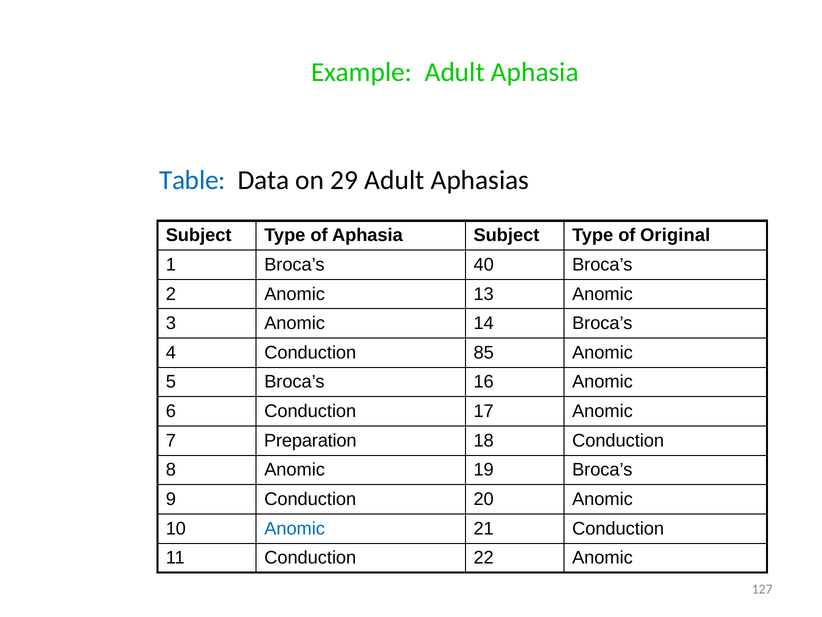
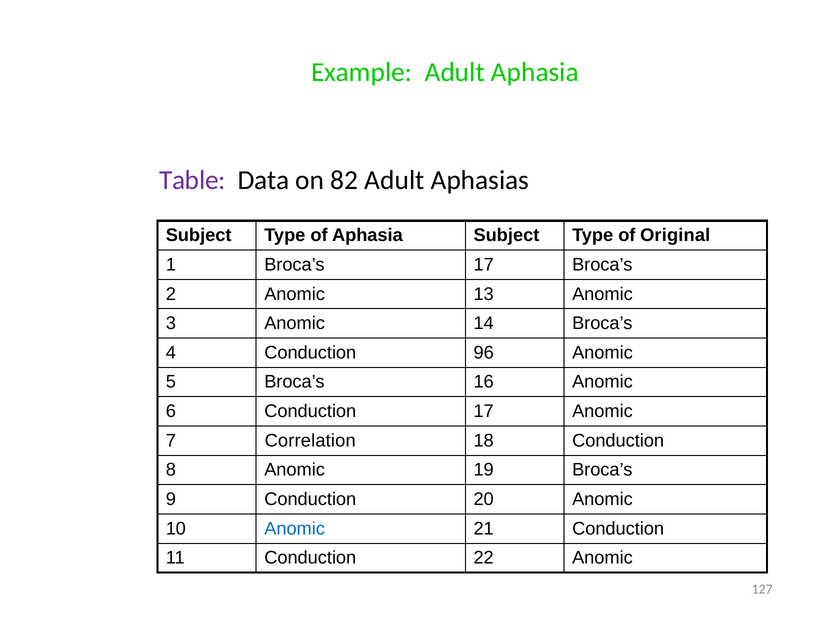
Table colour: blue -> purple
29: 29 -> 82
Broca’s 40: 40 -> 17
85: 85 -> 96
Preparation: Preparation -> Correlation
